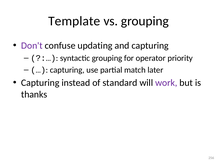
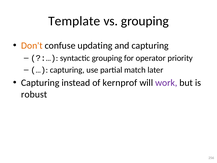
Don't colour: purple -> orange
standard: standard -> kernprof
thanks: thanks -> robust
